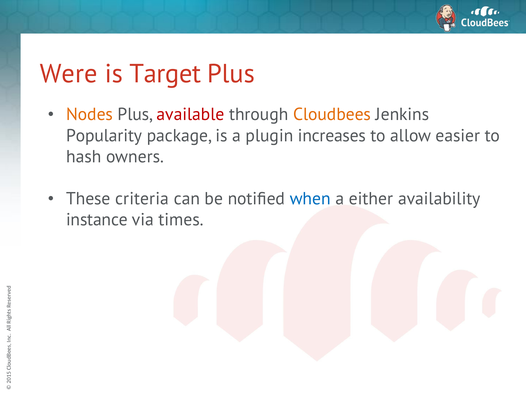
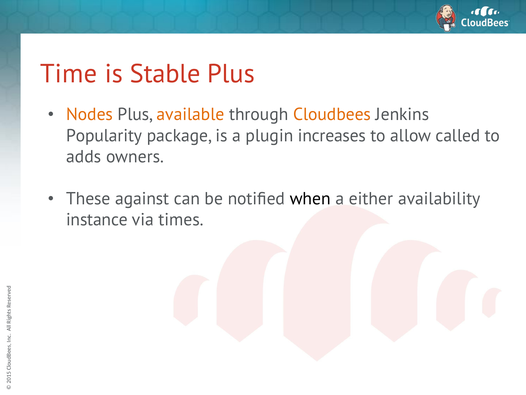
Were: Were -> Time
Target: Target -> Stable
available colour: red -> orange
easier: easier -> called
hash: hash -> adds
criteria: criteria -> against
when colour: blue -> black
